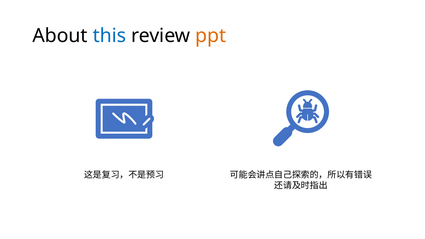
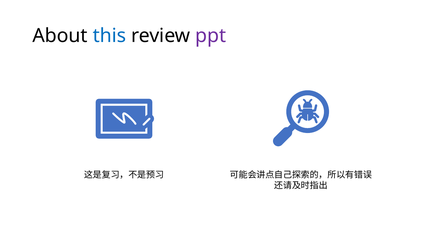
ppt colour: orange -> purple
